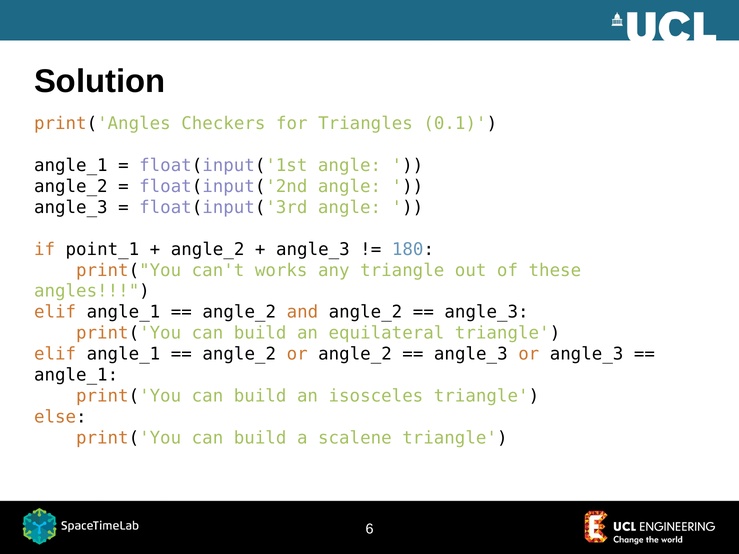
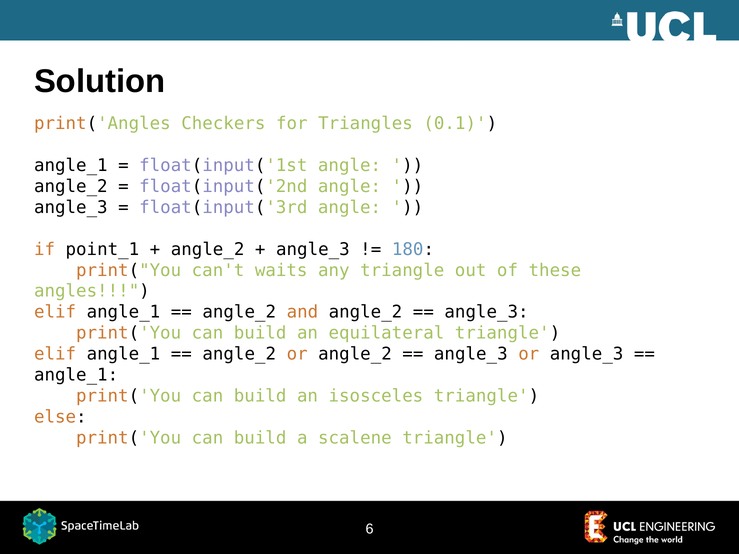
works: works -> waits
